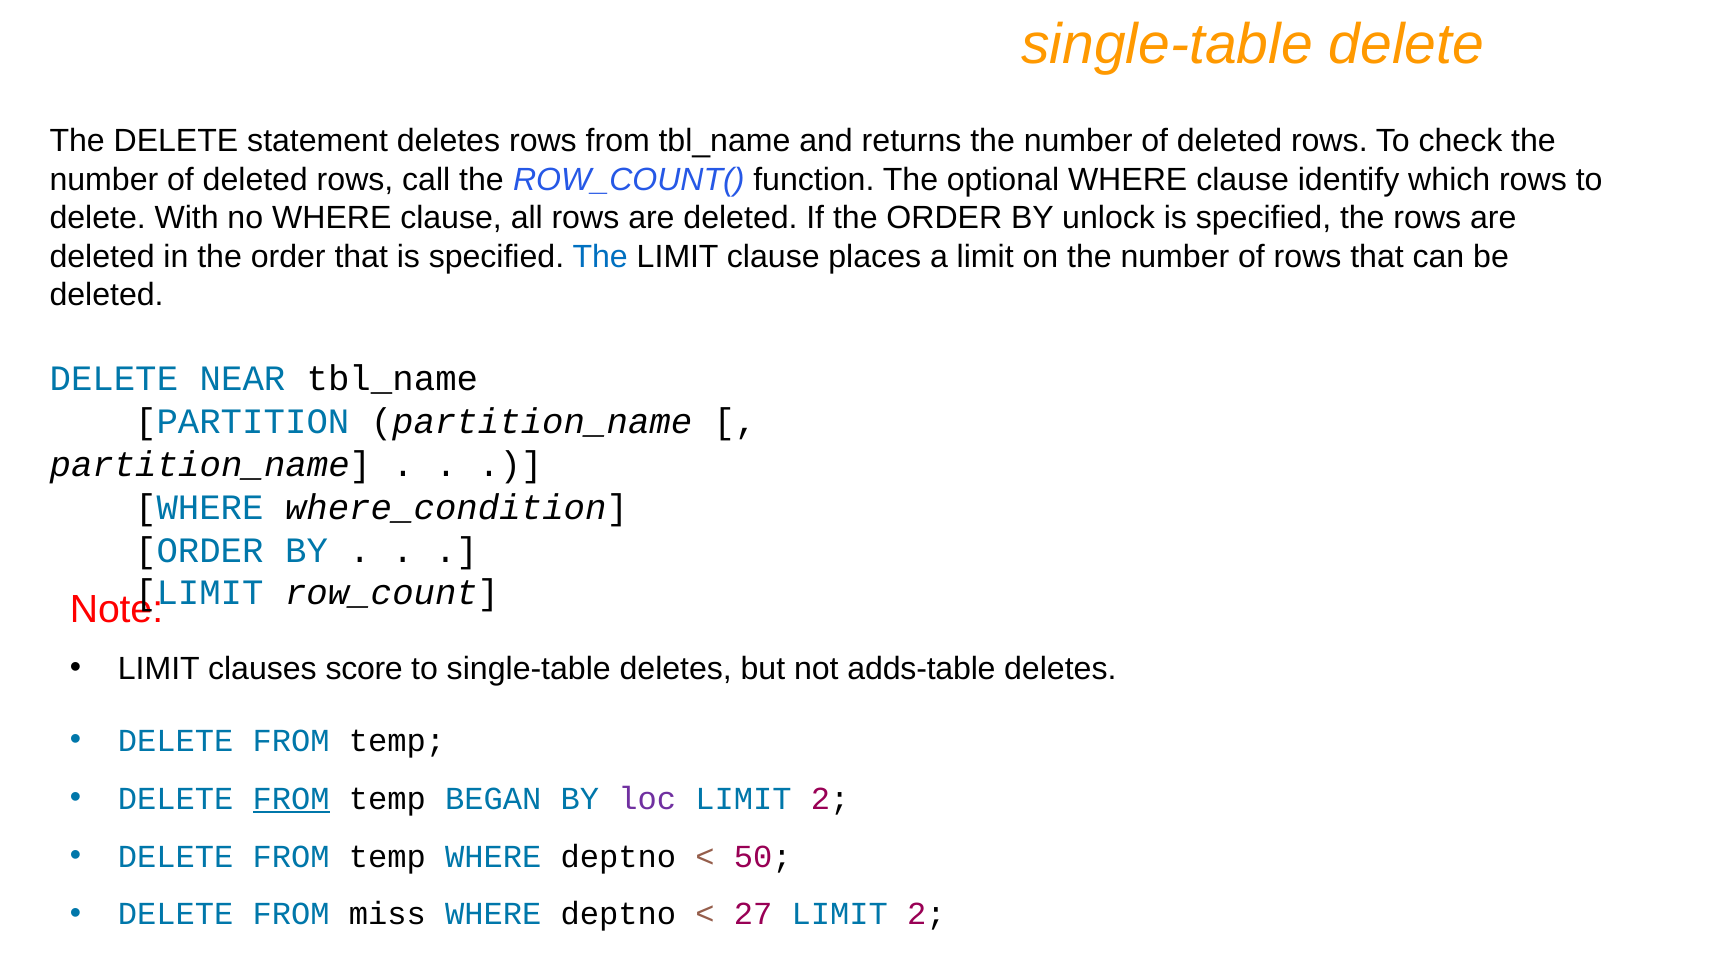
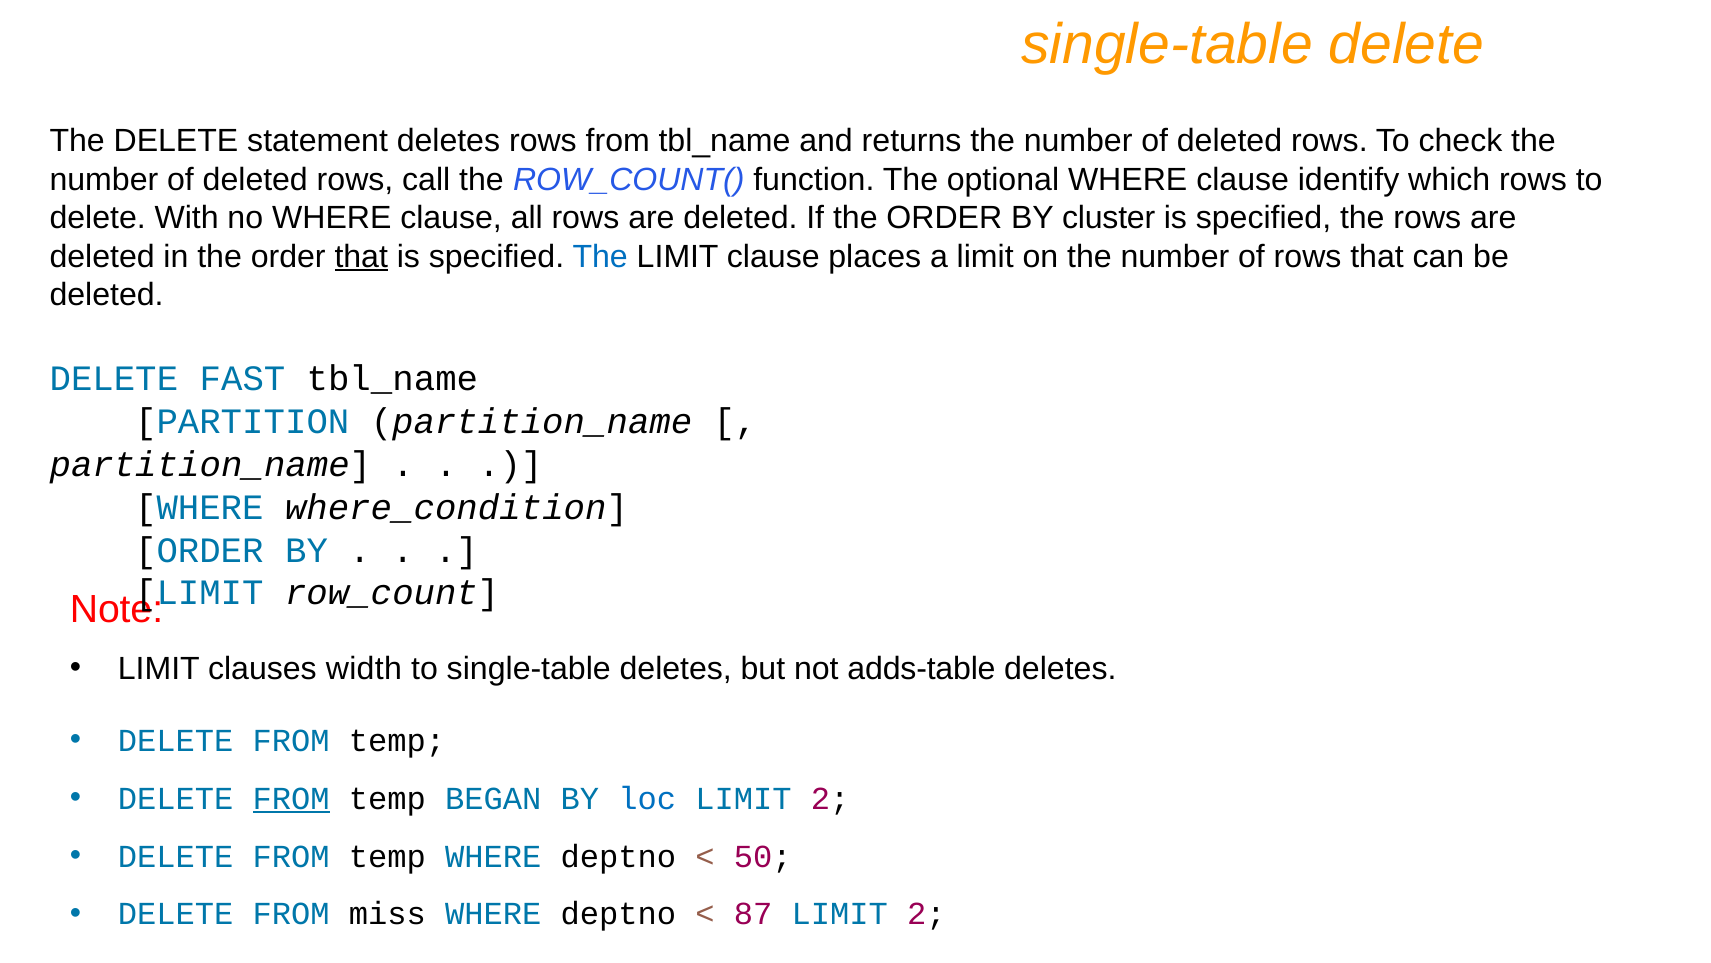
unlock: unlock -> cluster
that at (361, 256) underline: none -> present
NEAR: NEAR -> FAST
score: score -> width
loc colour: purple -> blue
27: 27 -> 87
